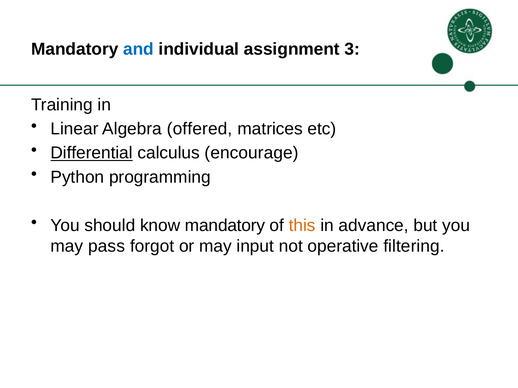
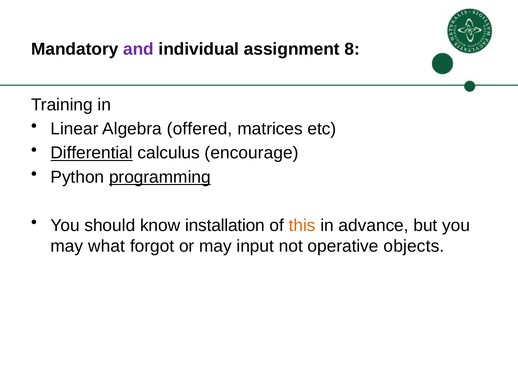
and colour: blue -> purple
3: 3 -> 8
programming underline: none -> present
know mandatory: mandatory -> installation
pass: pass -> what
filtering: filtering -> objects
